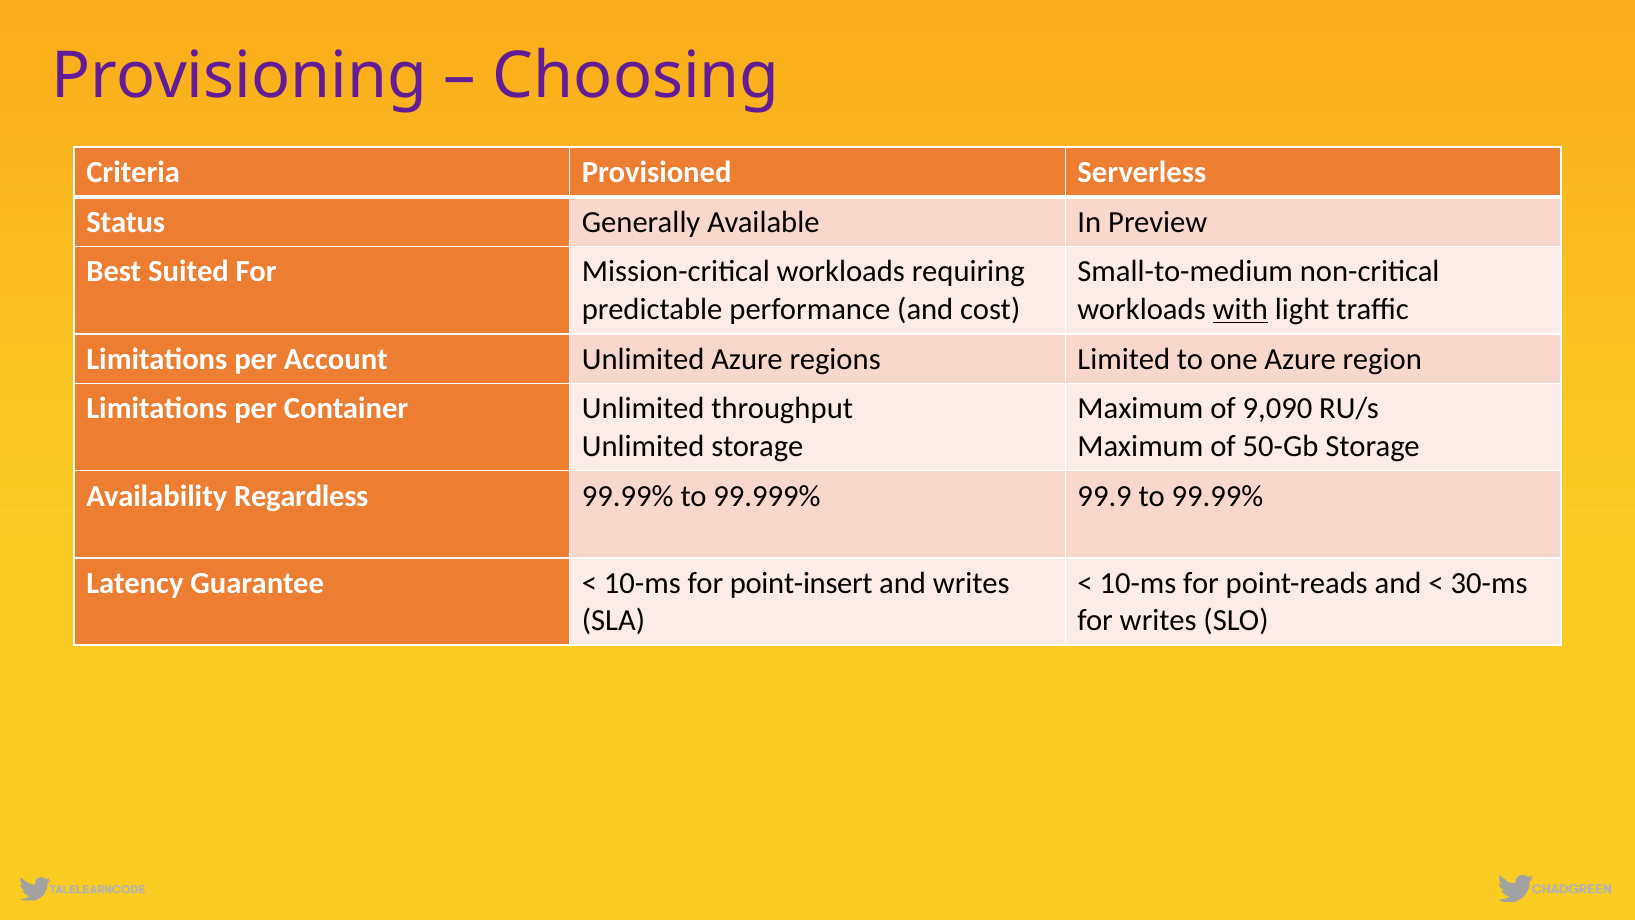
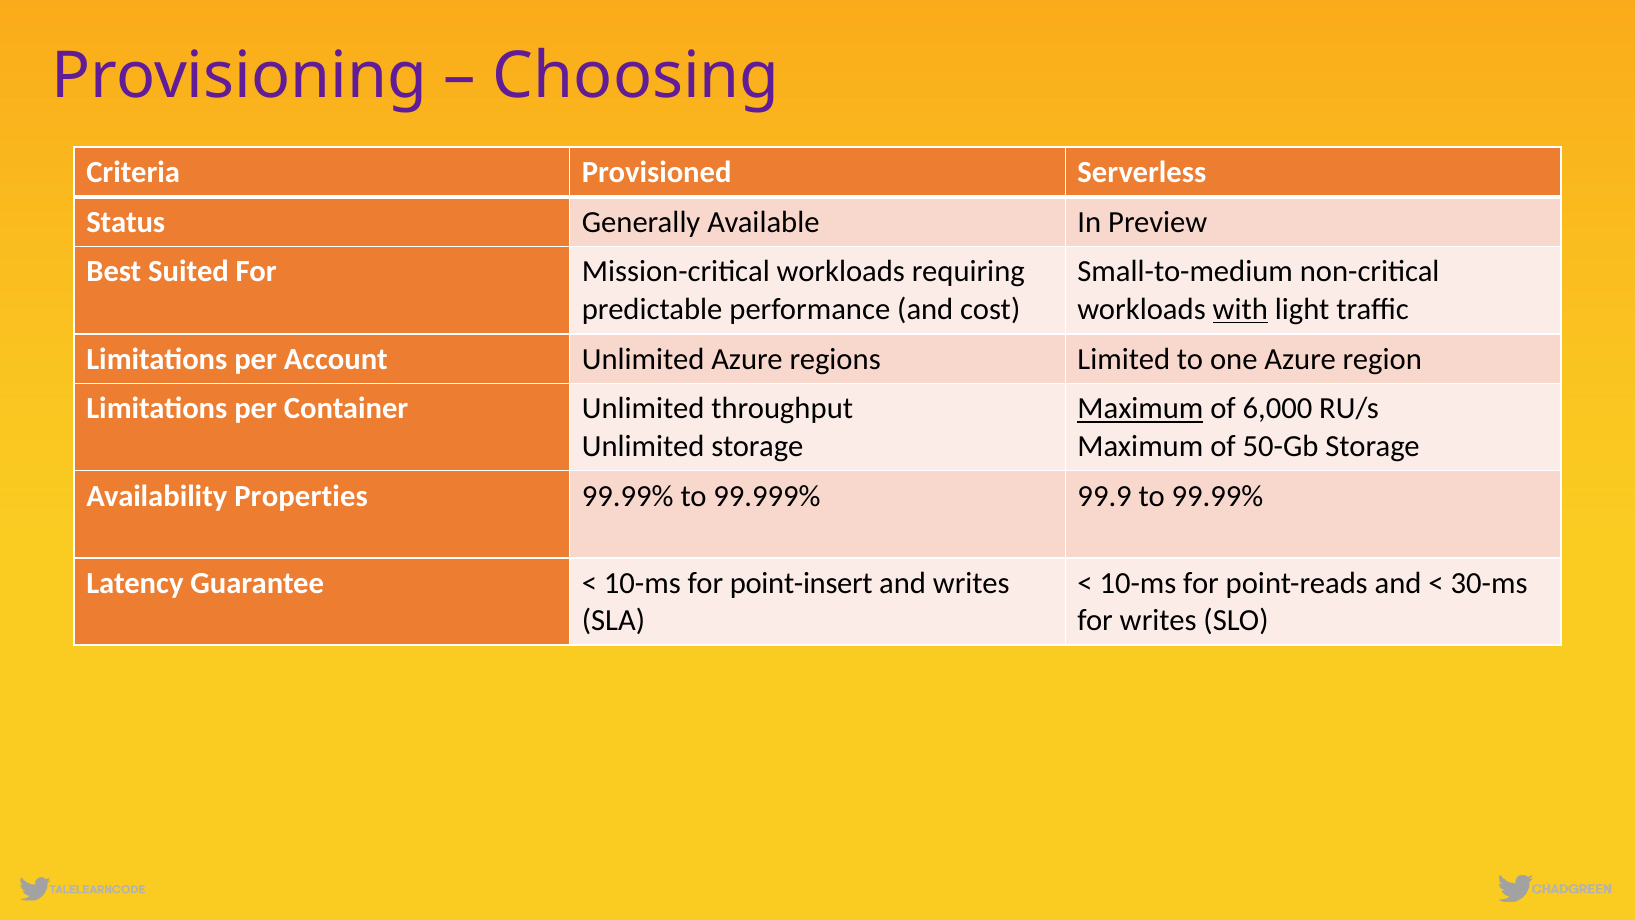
Maximum at (1140, 409) underline: none -> present
9,090: 9,090 -> 6,000
Regardless: Regardless -> Properties
